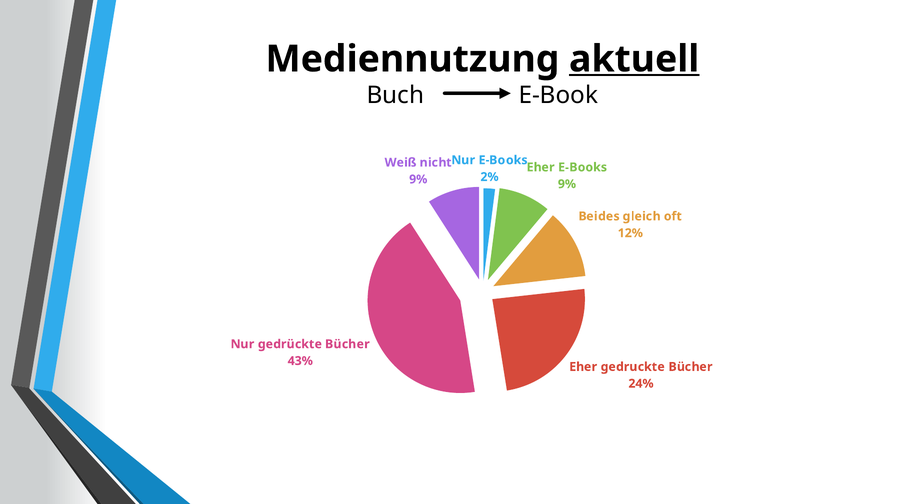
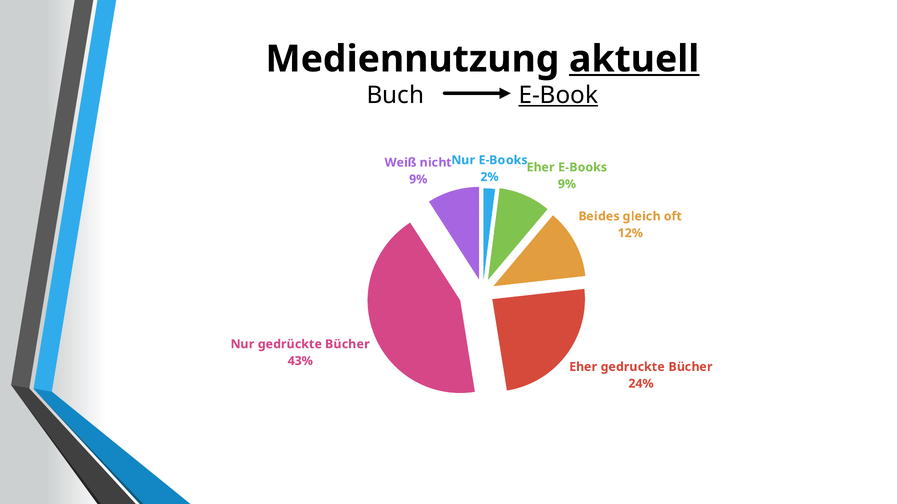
E-Book underline: none -> present
